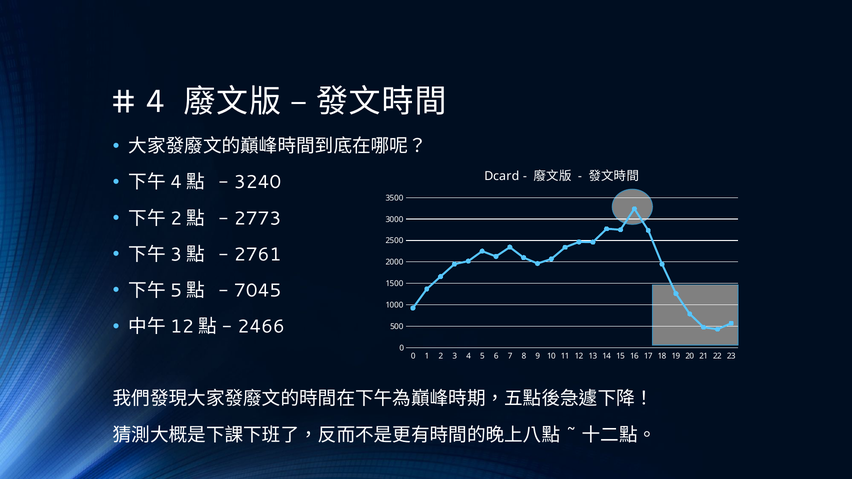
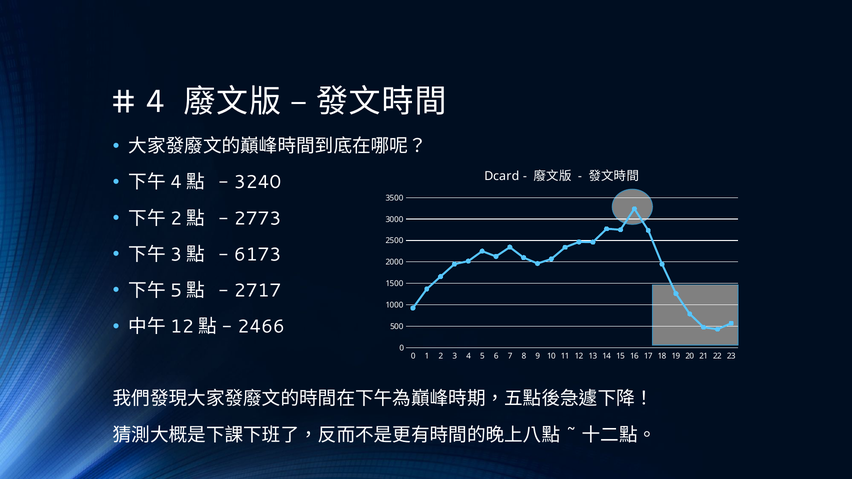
2761: 2761 -> 6173
7045: 7045 -> 2717
